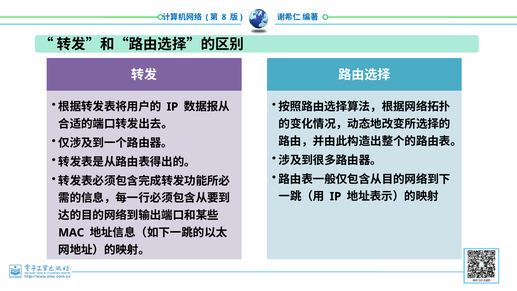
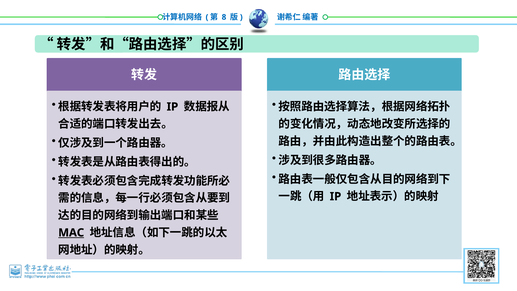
MAC underline: none -> present
